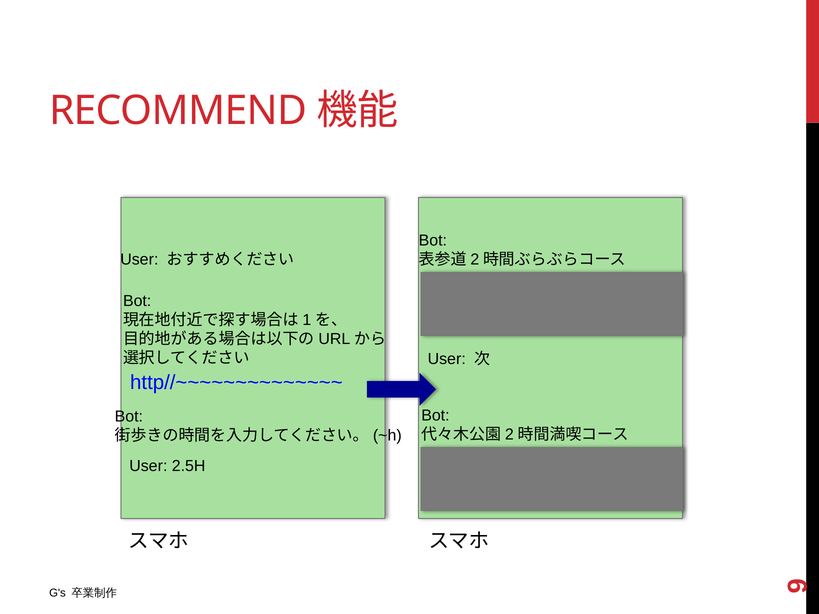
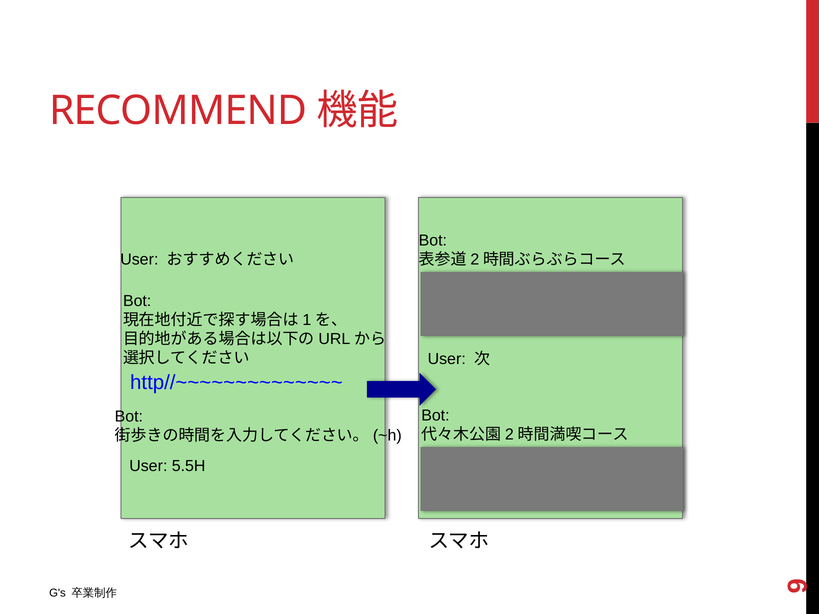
2.5H: 2.5H -> 5.5H
